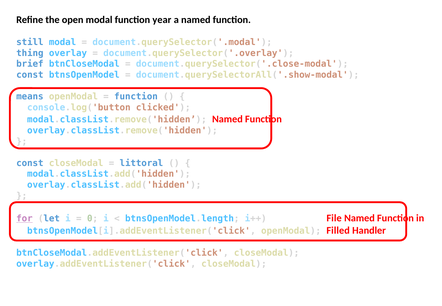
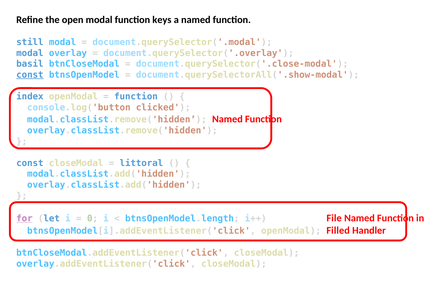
year: year -> keys
thing at (30, 53): thing -> modal
brief: brief -> basil
const at (30, 75) underline: none -> present
means: means -> index
